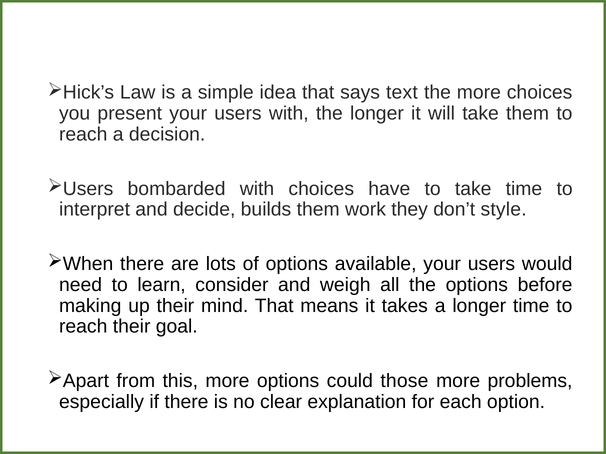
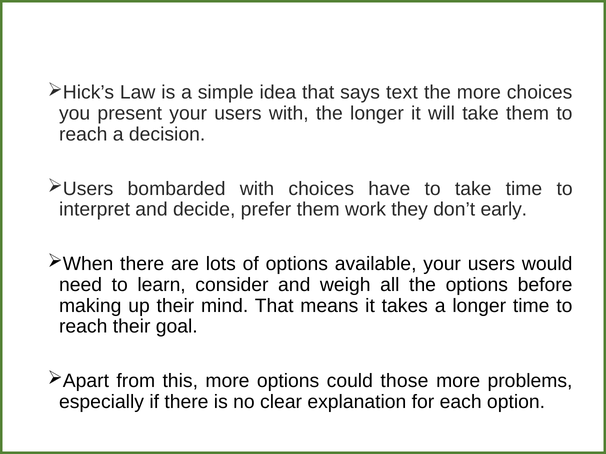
builds: builds -> prefer
style: style -> early
